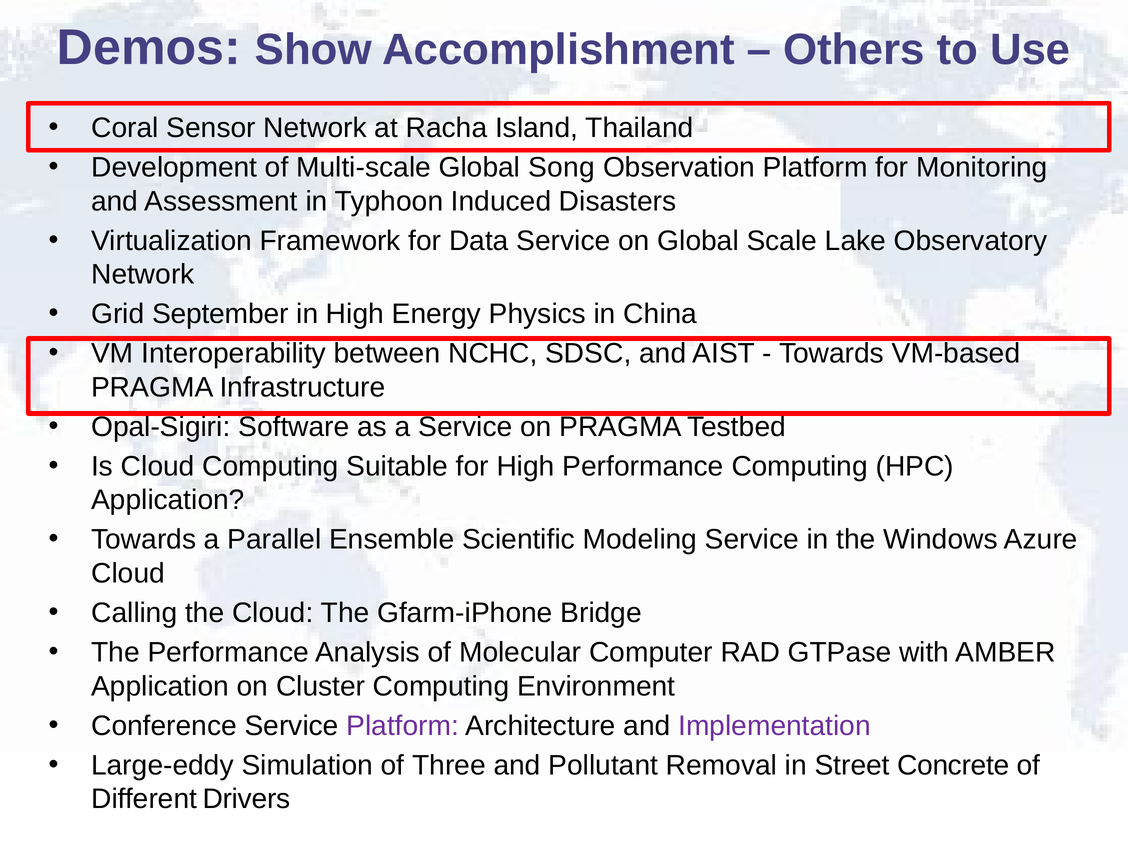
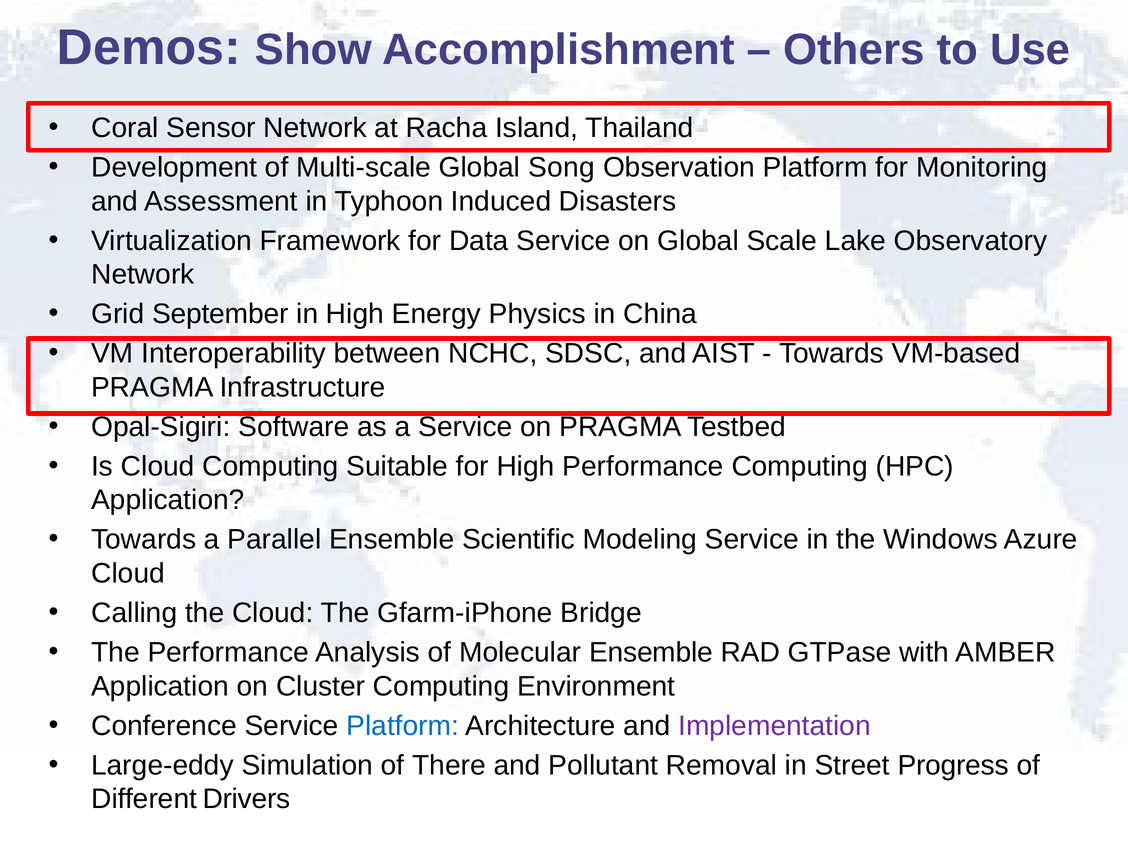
Molecular Computer: Computer -> Ensemble
Platform at (403, 726) colour: purple -> blue
Three: Three -> There
Concrete: Concrete -> Progress
